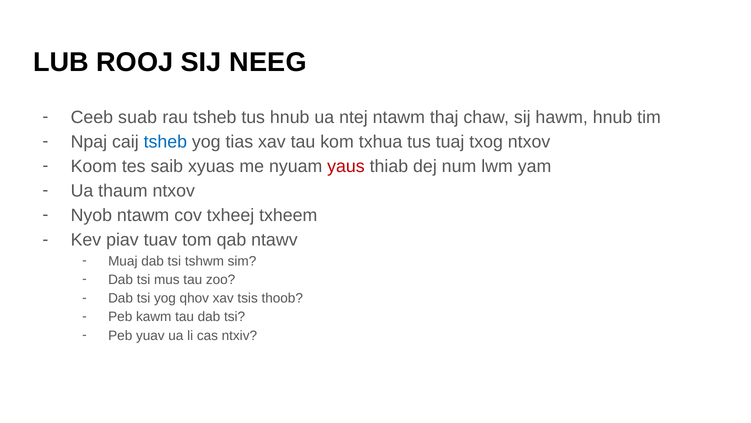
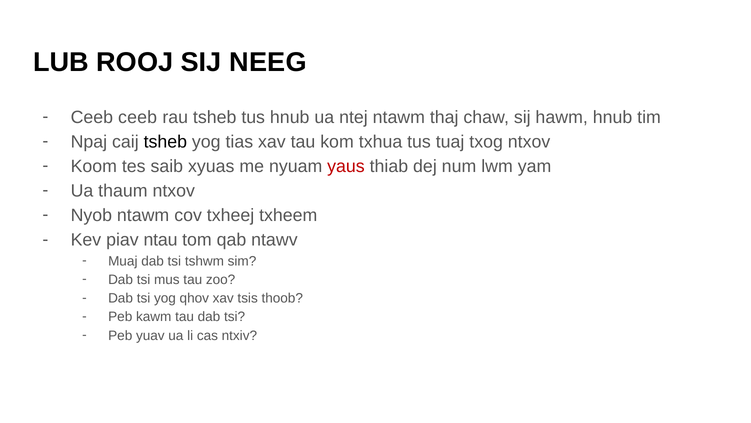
Ceeb suab: suab -> ceeb
tsheb at (165, 142) colour: blue -> black
tuav: tuav -> ntau
